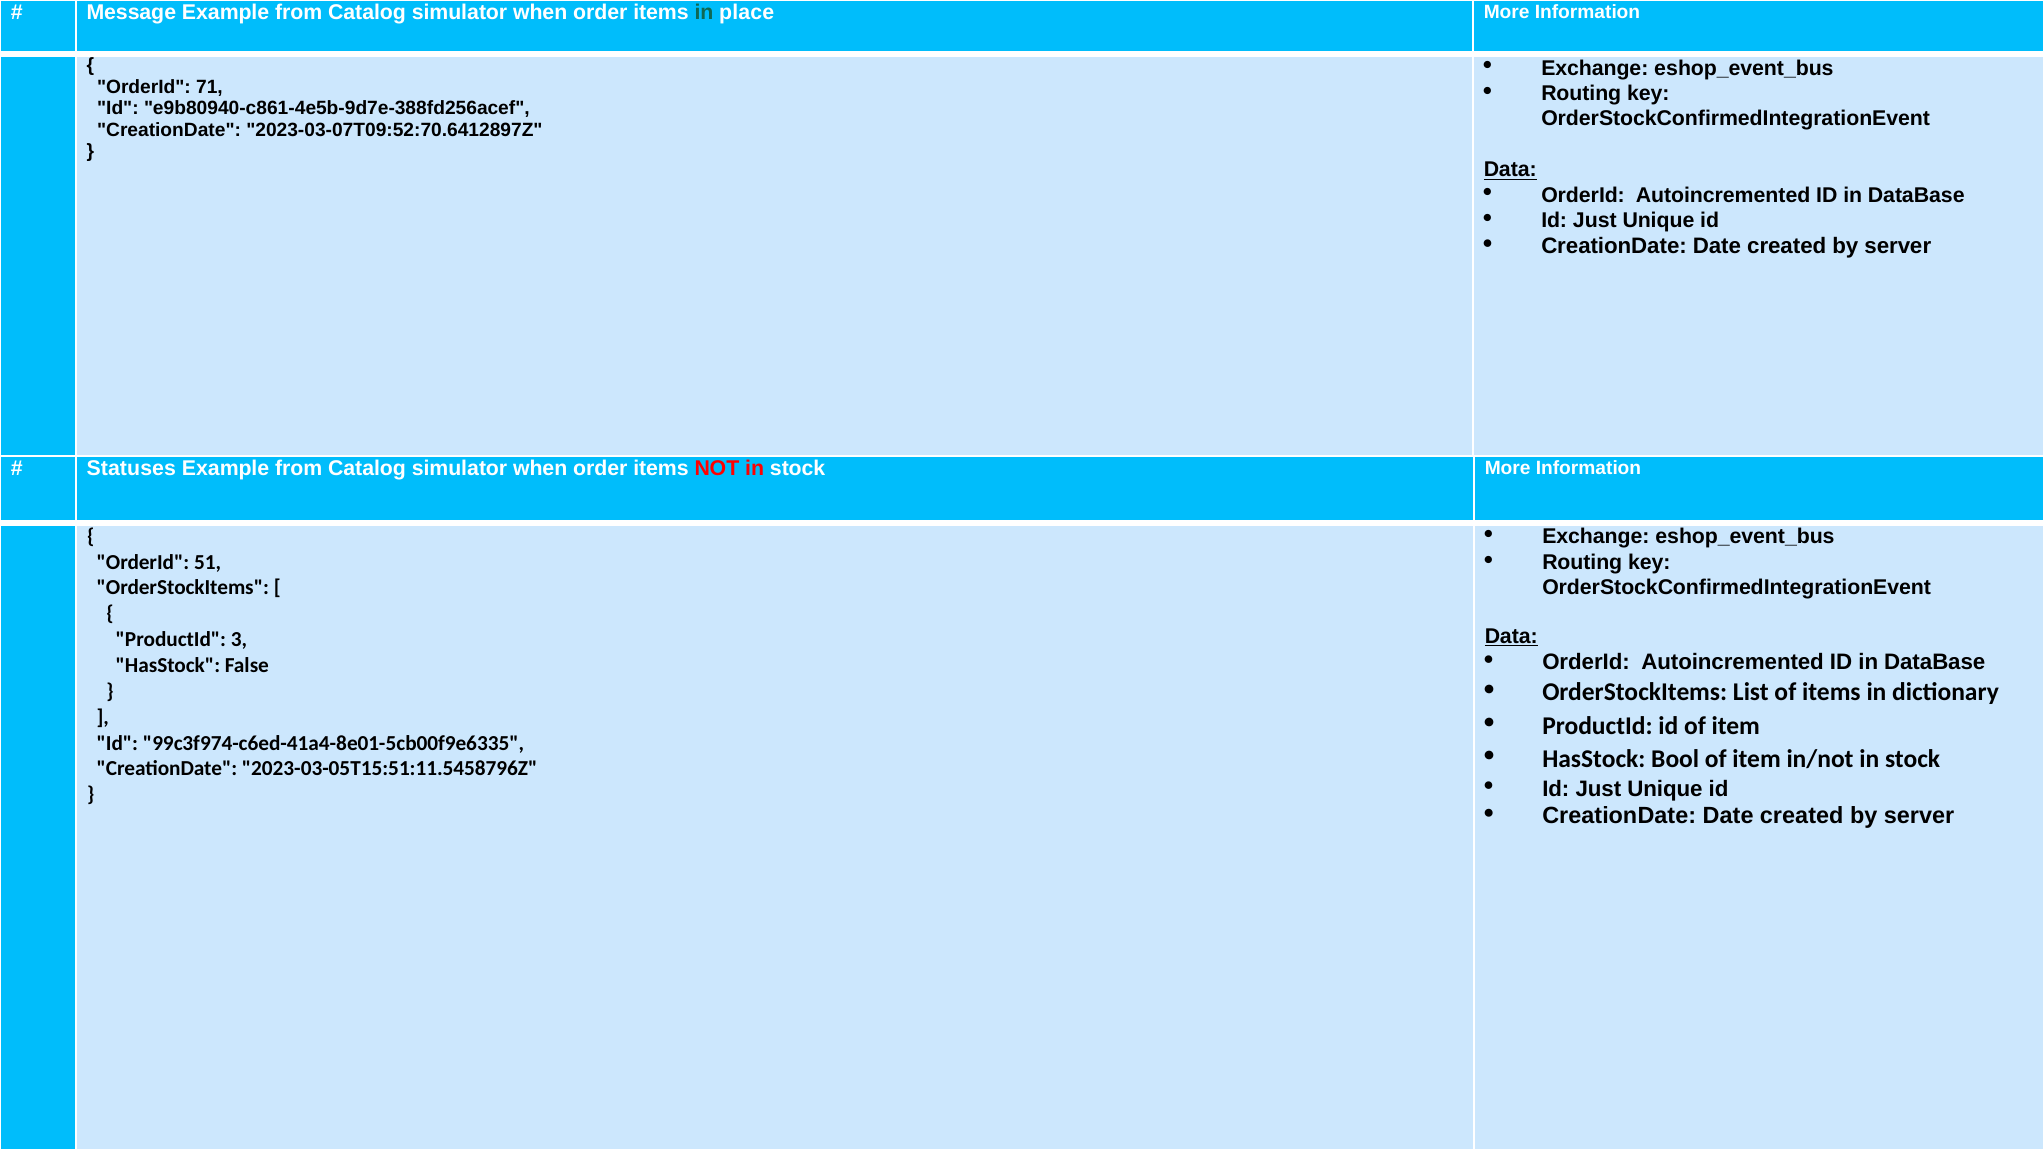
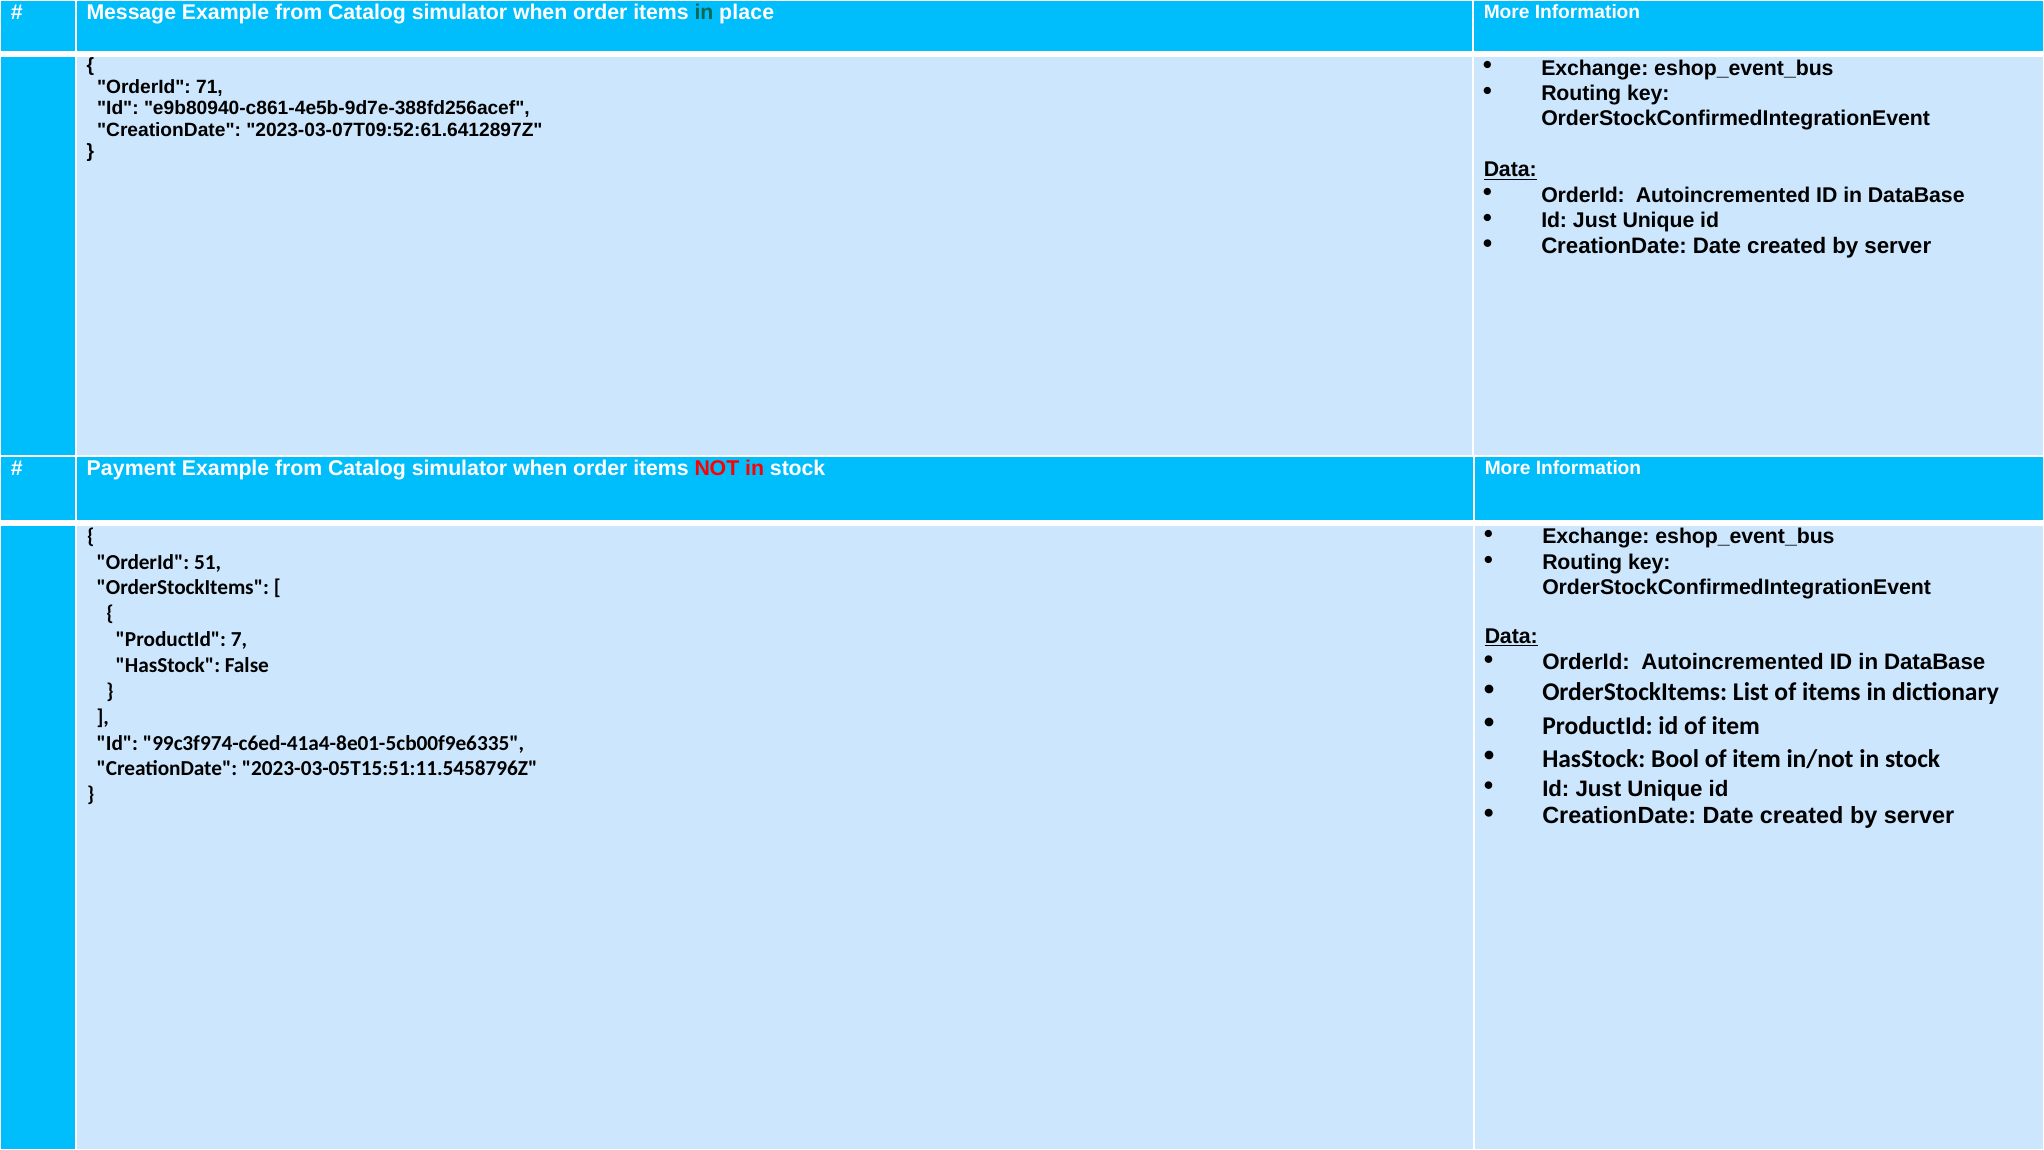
2023-03-07T09:52:70.6412897Z: 2023-03-07T09:52:70.6412897Z -> 2023-03-07T09:52:61.6412897Z
Statuses: Statuses -> Payment
3: 3 -> 7
